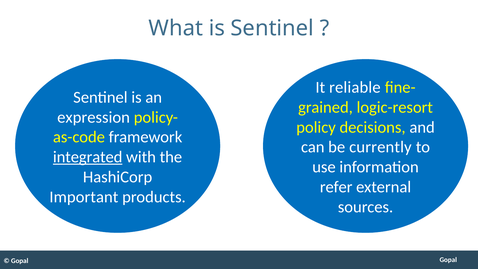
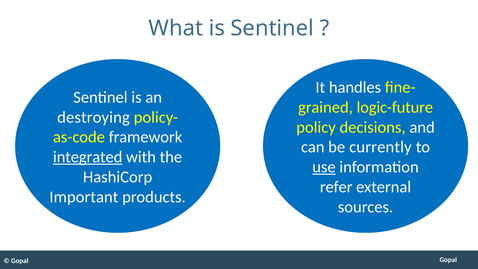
reliable: reliable -> handles
logic-resort: logic-resort -> logic-future
expression: expression -> destroying
use underline: none -> present
